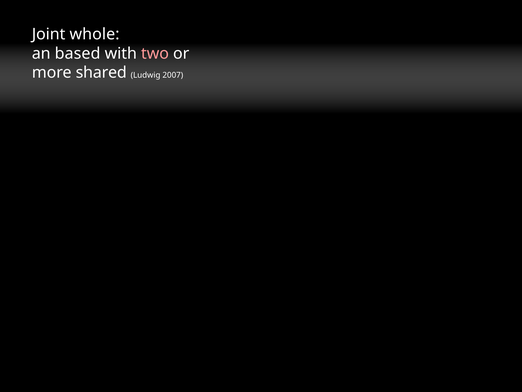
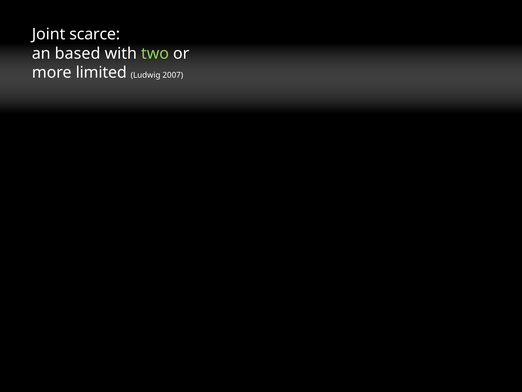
whole: whole -> scarce
two colour: pink -> light green
shared: shared -> limited
